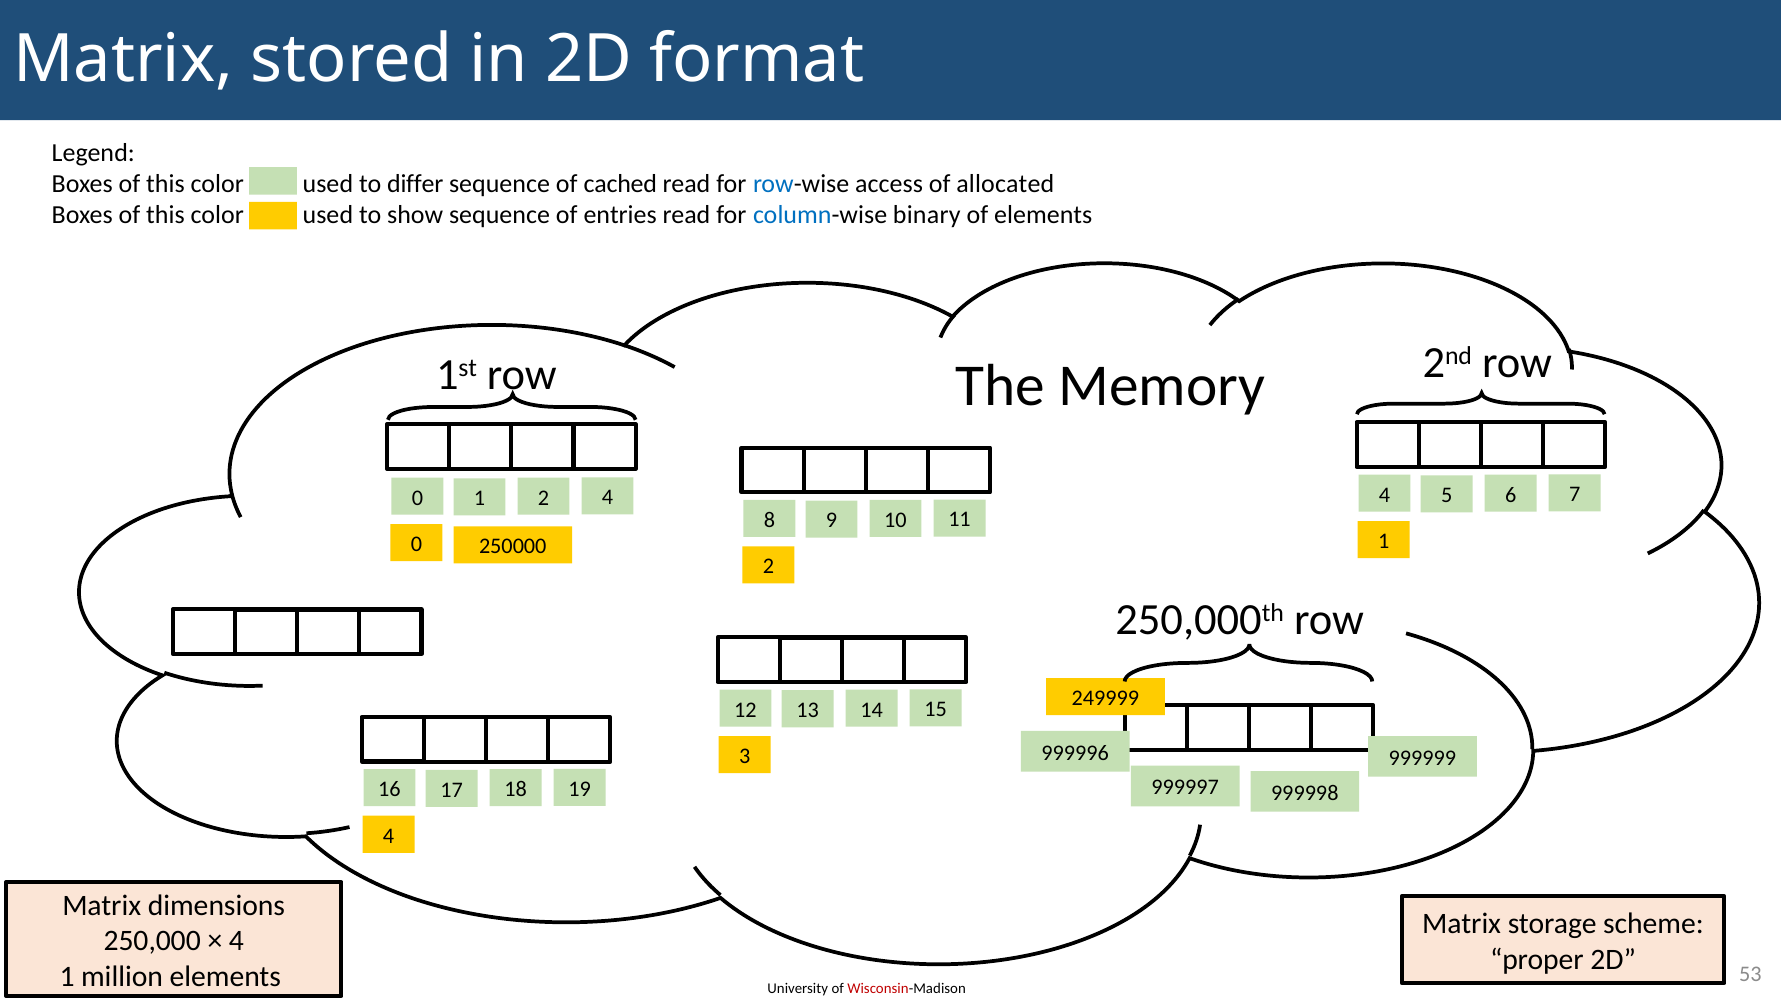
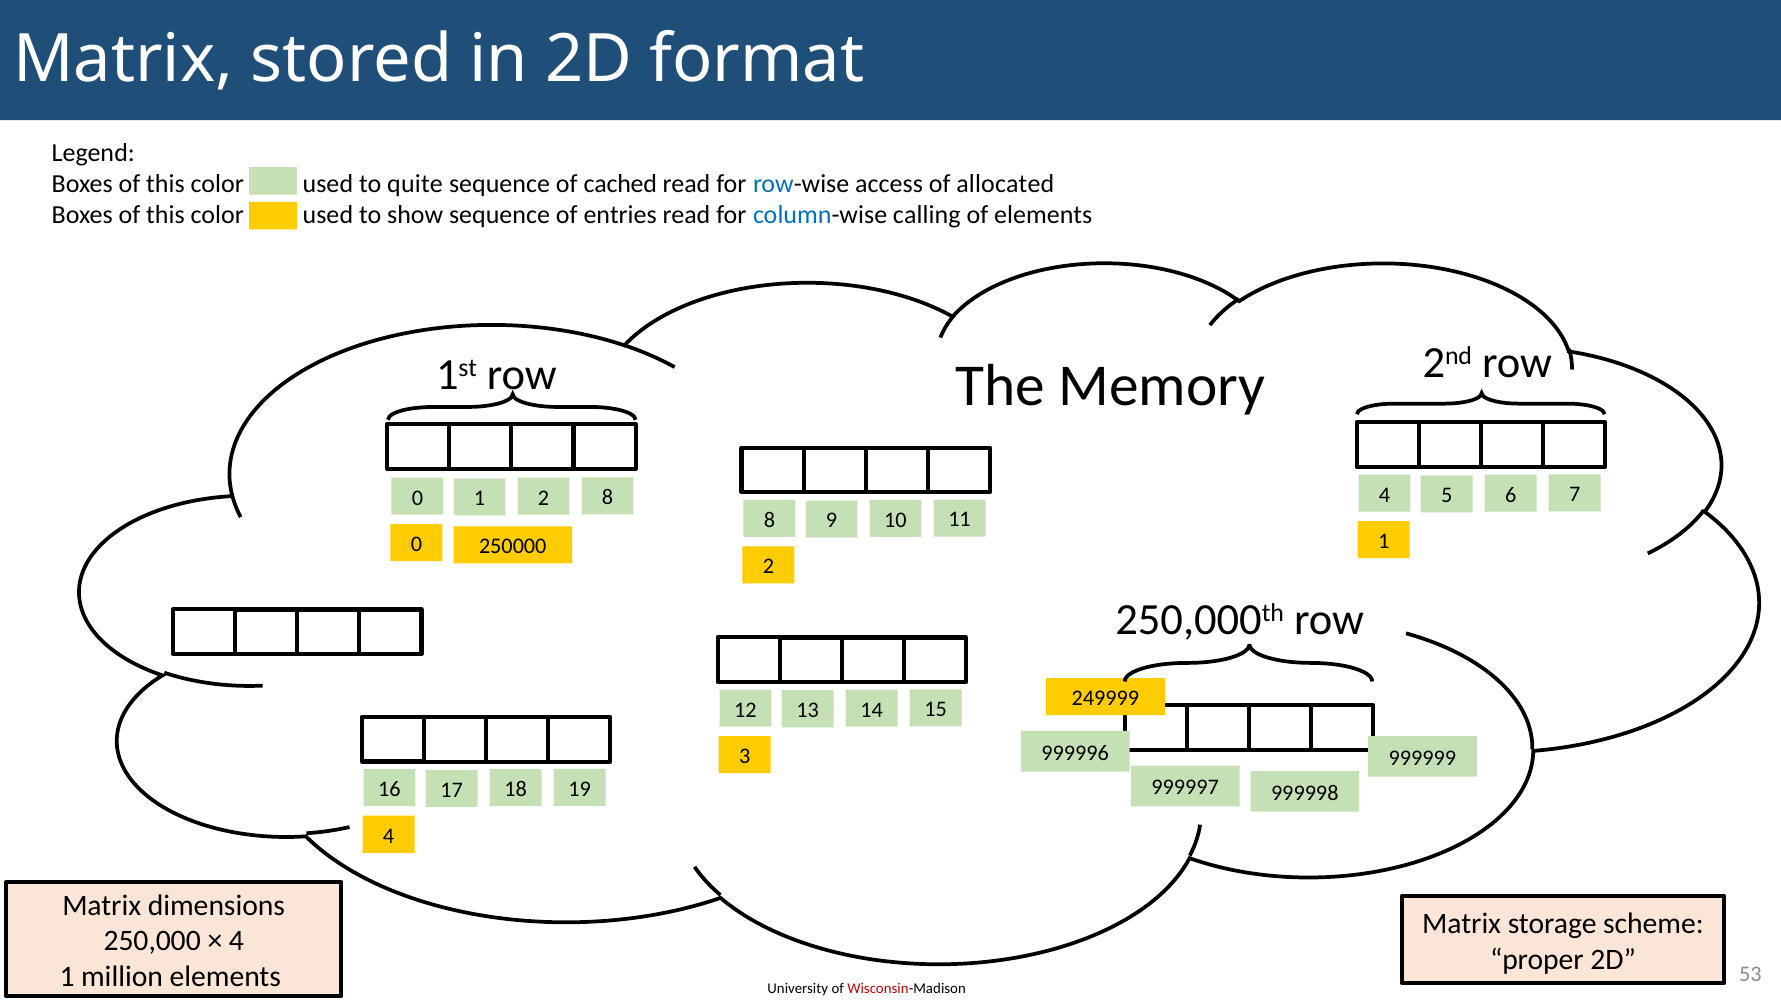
differ: differ -> quite
binary: binary -> calling
2 4: 4 -> 8
